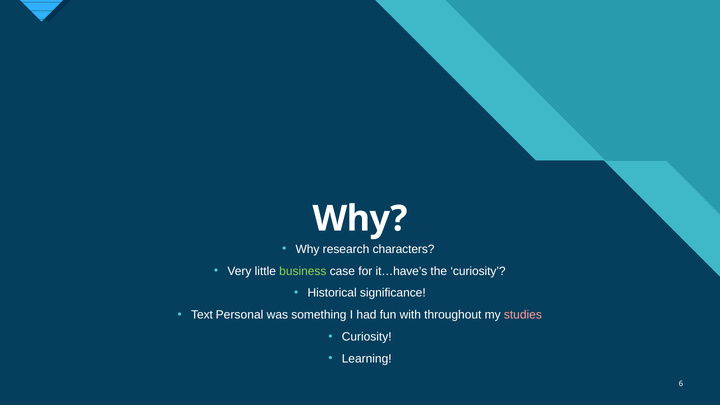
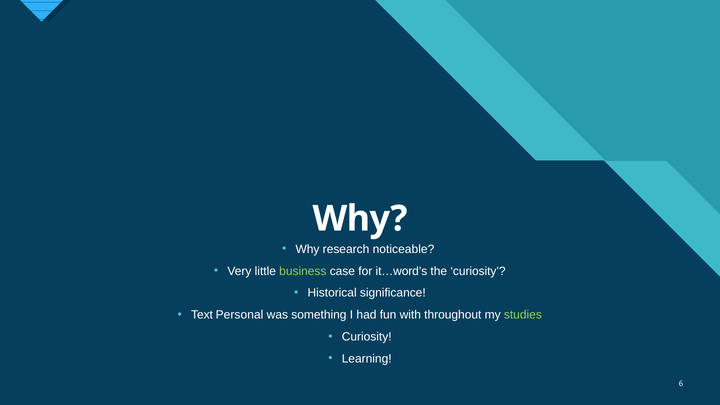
characters: characters -> noticeable
it…have’s: it…have’s -> it…word’s
studies colour: pink -> light green
